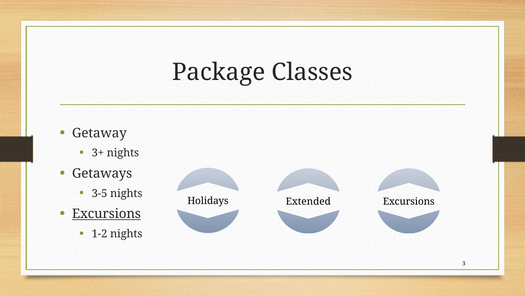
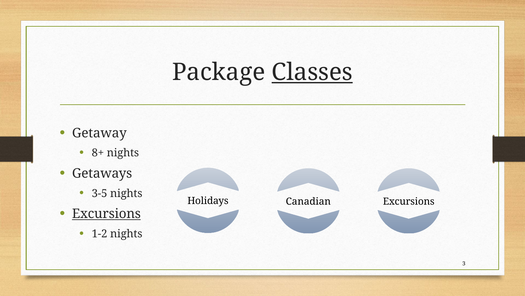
Classes underline: none -> present
3+: 3+ -> 8+
Extended: Extended -> Canadian
